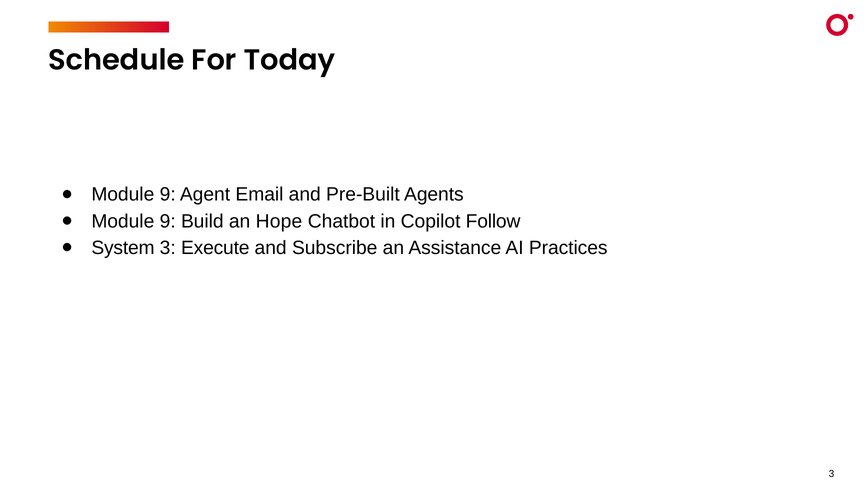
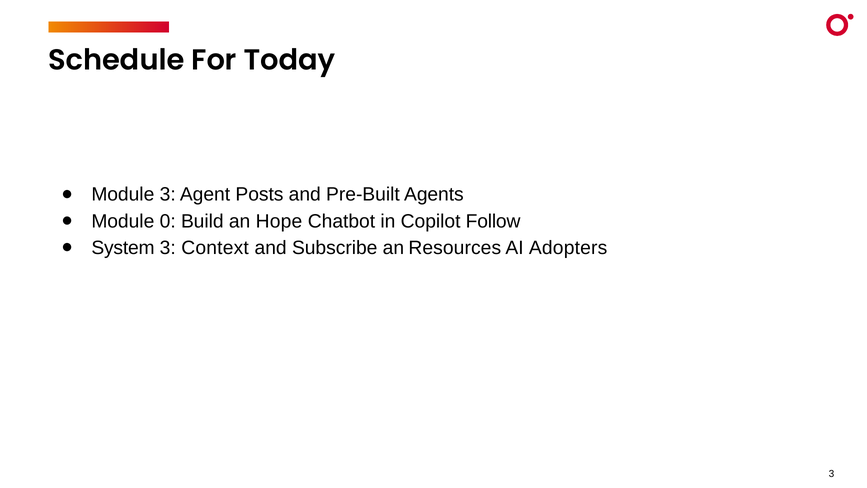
9 at (168, 194): 9 -> 3
Email: Email -> Posts
9 at (168, 221): 9 -> 0
Execute: Execute -> Context
Assistance: Assistance -> Resources
Practices: Practices -> Adopters
